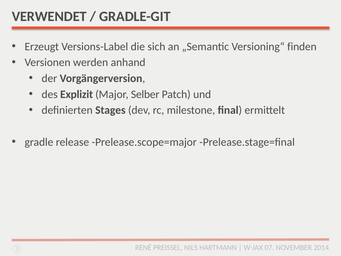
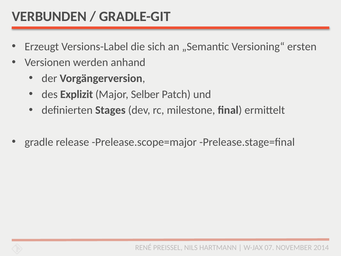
VERWENDET: VERWENDET -> VERBUNDEN
finden: finden -> ersten
